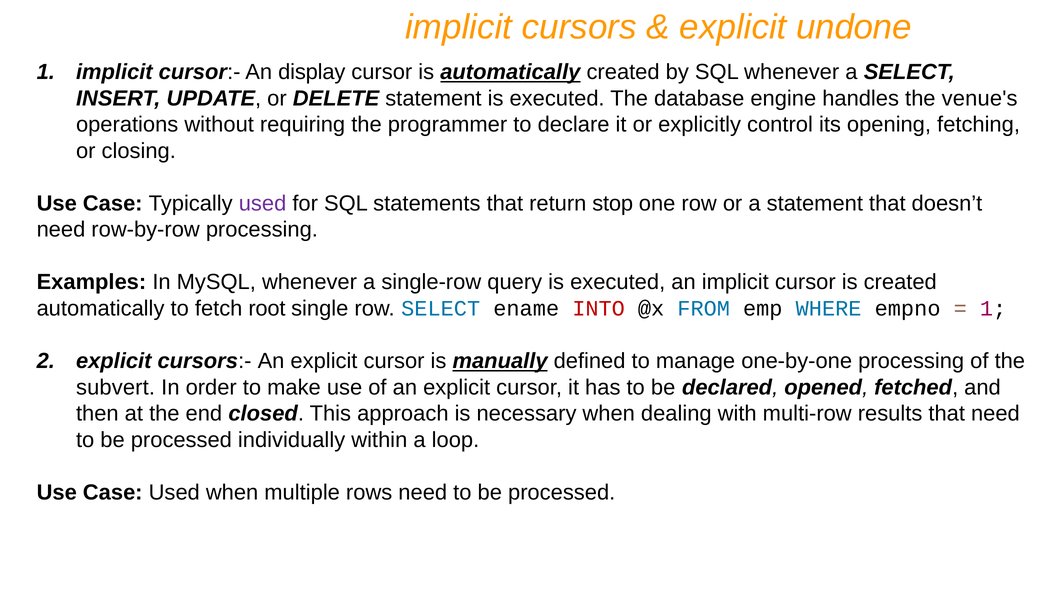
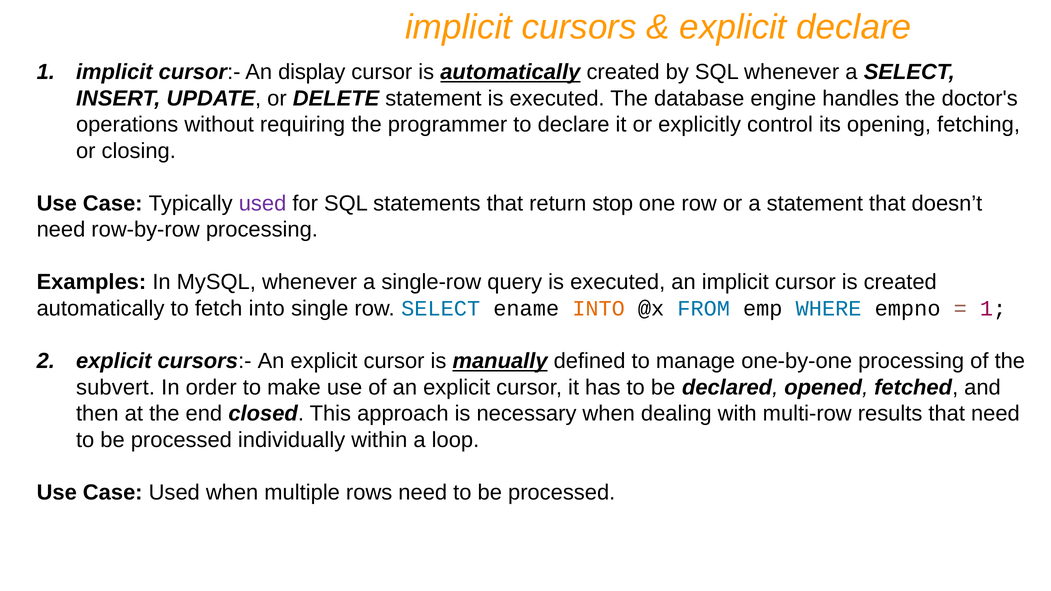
explicit undone: undone -> declare
venue's: venue's -> doctor's
fetch root: root -> into
INTO at (599, 309) colour: red -> orange
